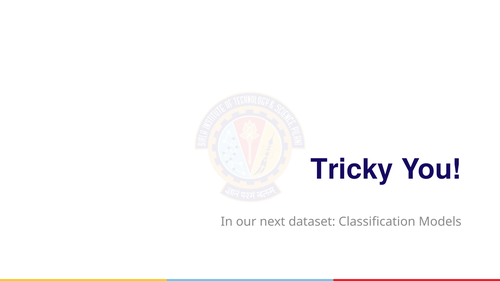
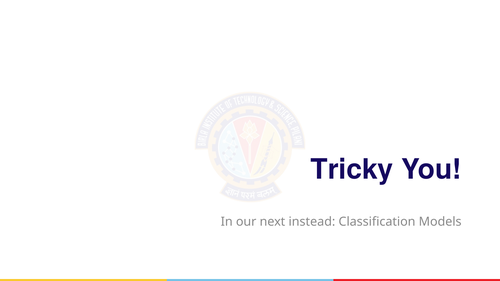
dataset: dataset -> instead
